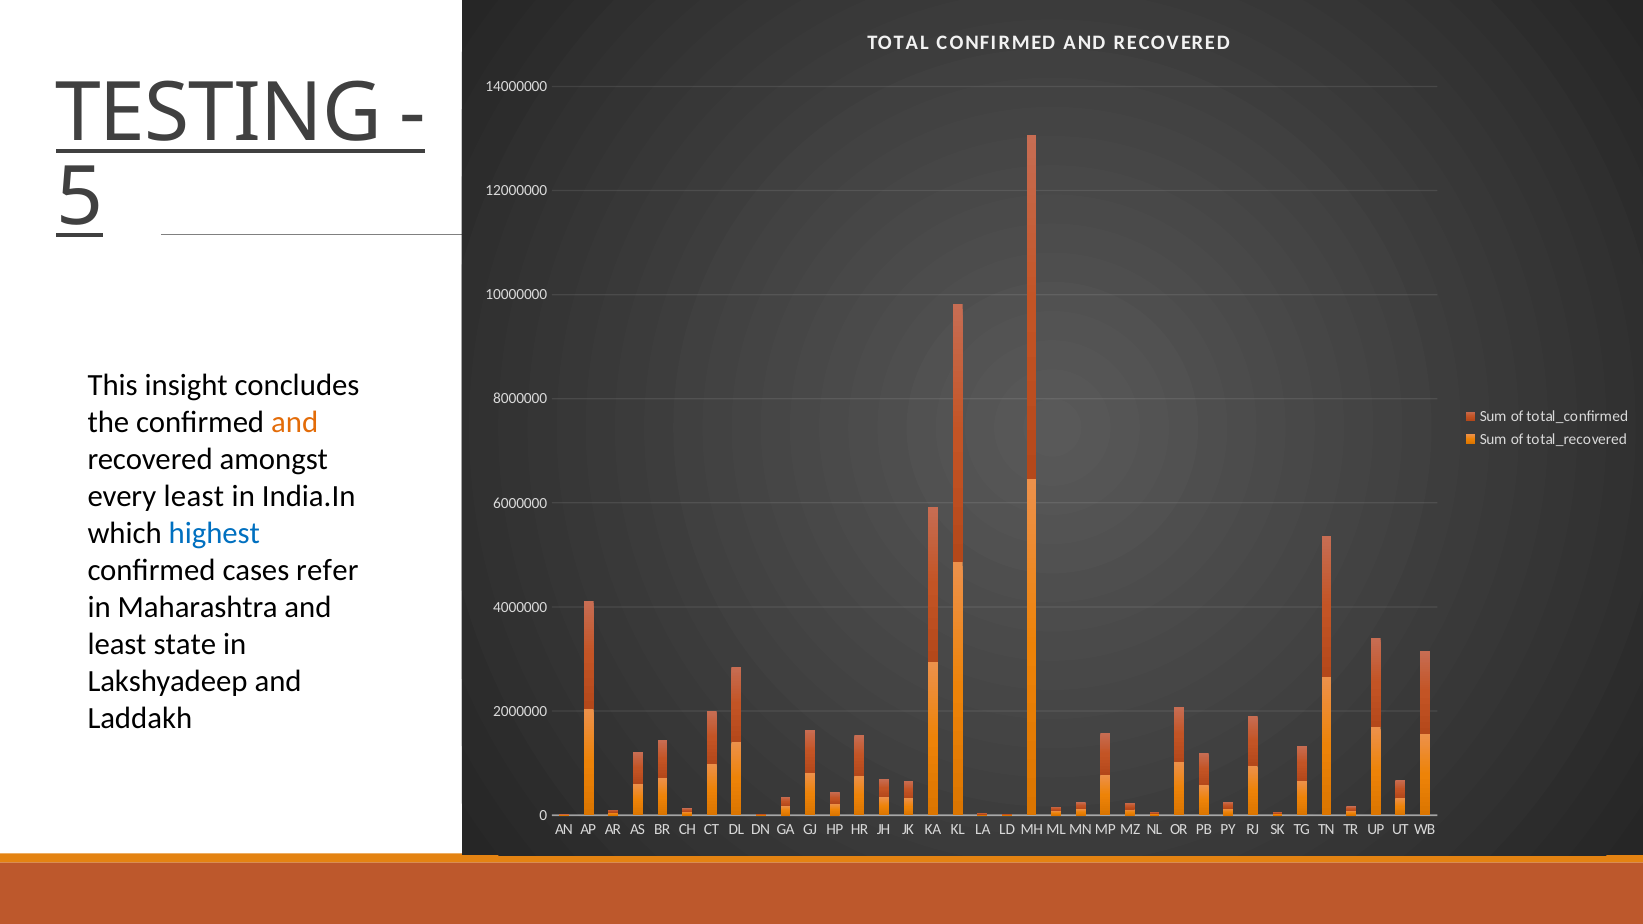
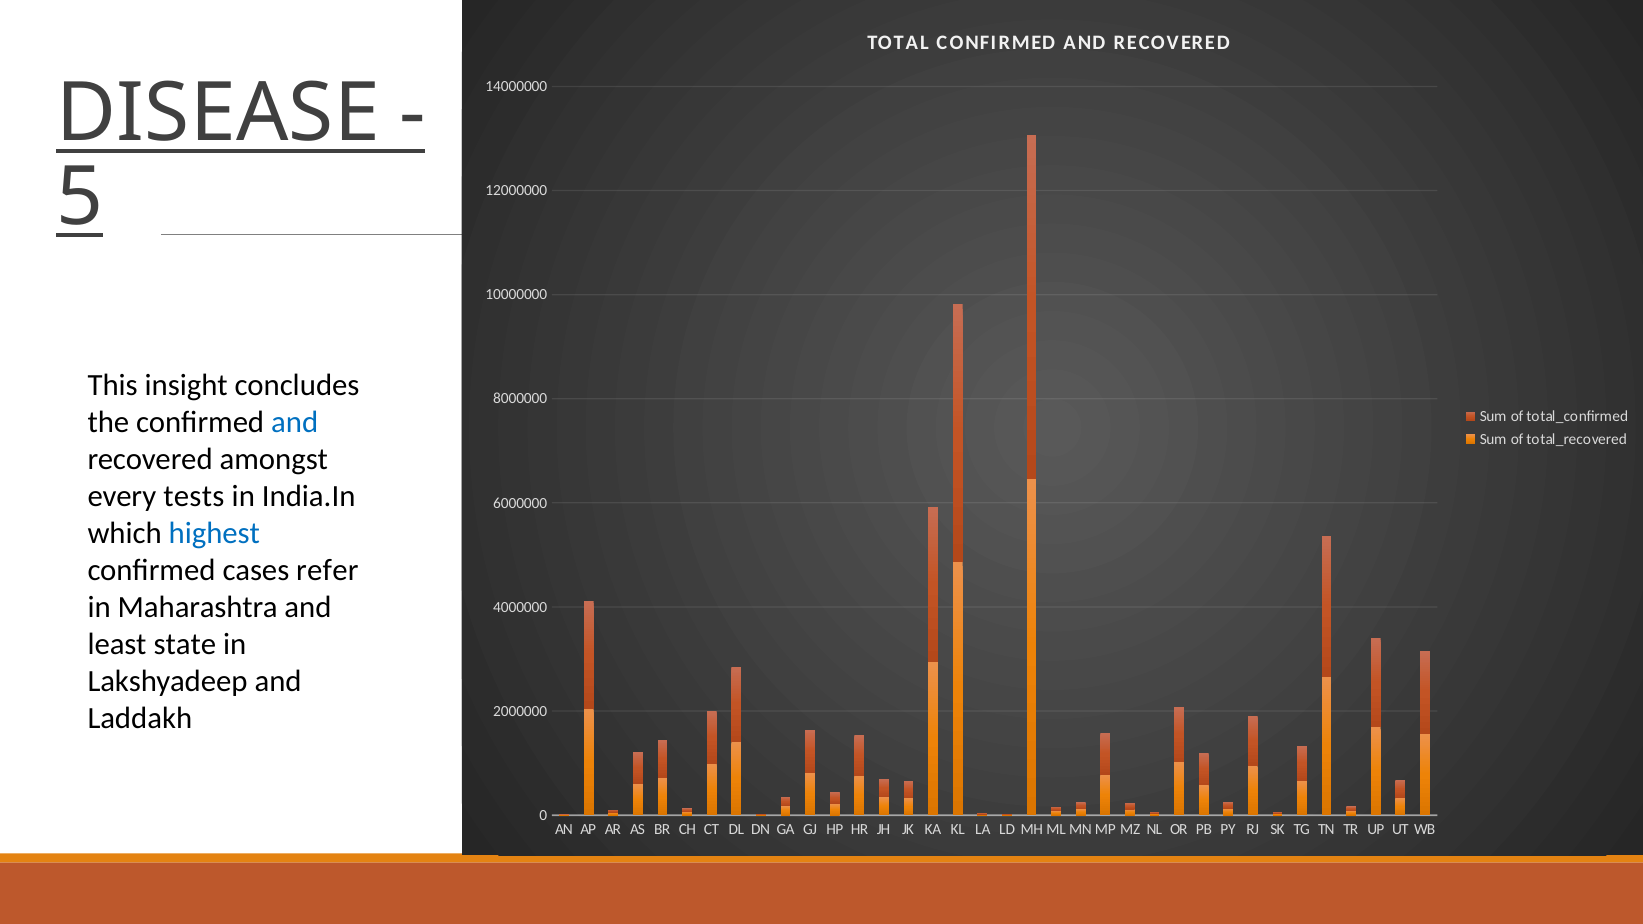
TESTING: TESTING -> DISEASE
and at (295, 422) colour: orange -> blue
every least: least -> tests
